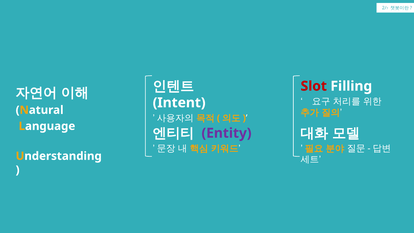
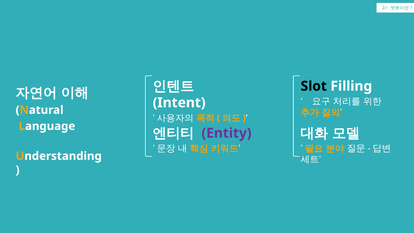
Slot colour: red -> black
